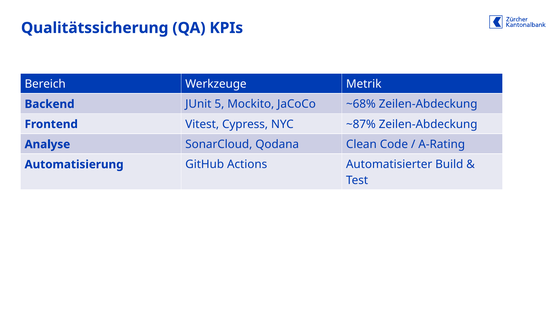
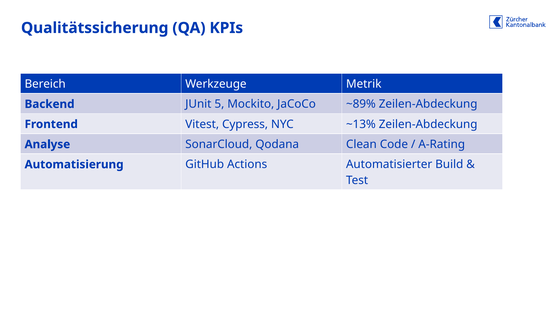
~68%: ~68% -> ~89%
~87%: ~87% -> ~13%
